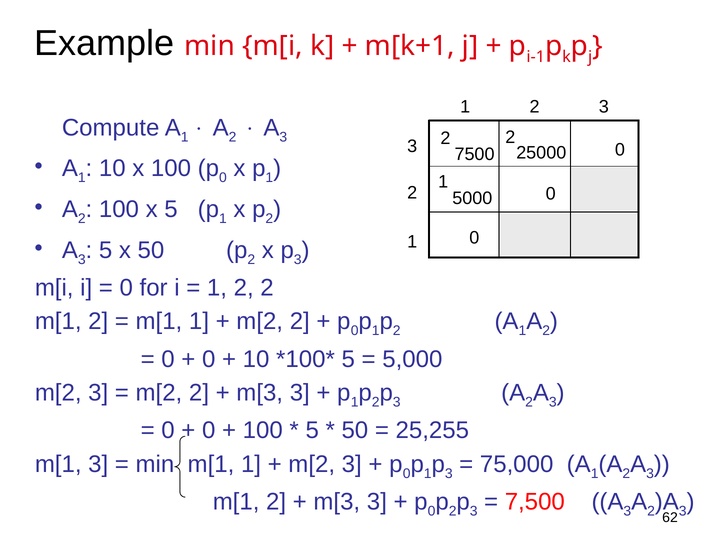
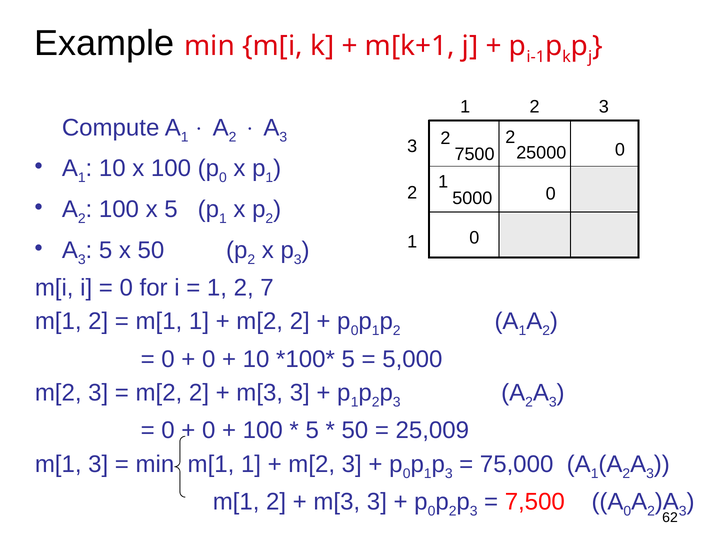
2 at (267, 288): 2 -> 7
25,255: 25,255 -> 25,009
3 at (627, 511): 3 -> 0
